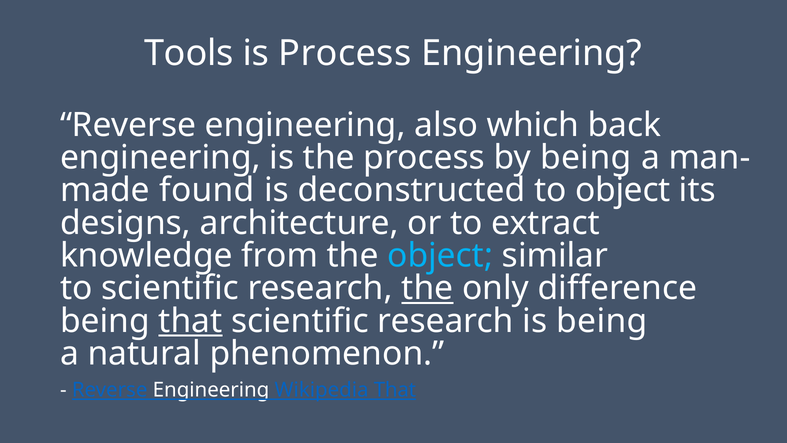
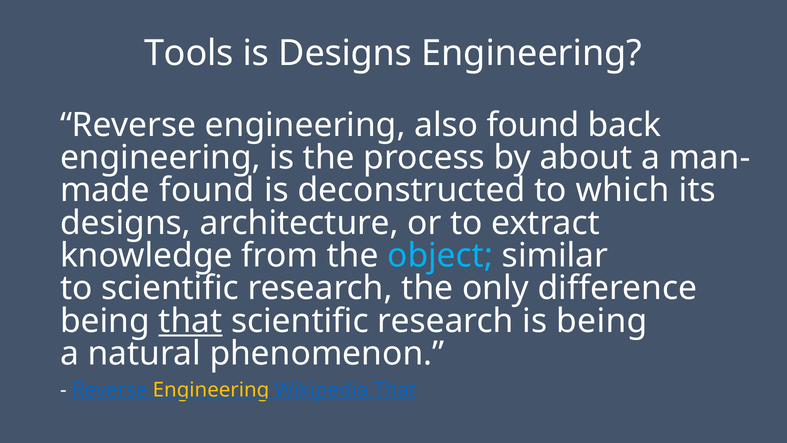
is Process: Process -> Designs
also which: which -> found
by being: being -> about
to object: object -> which
the at (427, 288) underline: present -> none
Engineering at (211, 390) colour: white -> yellow
